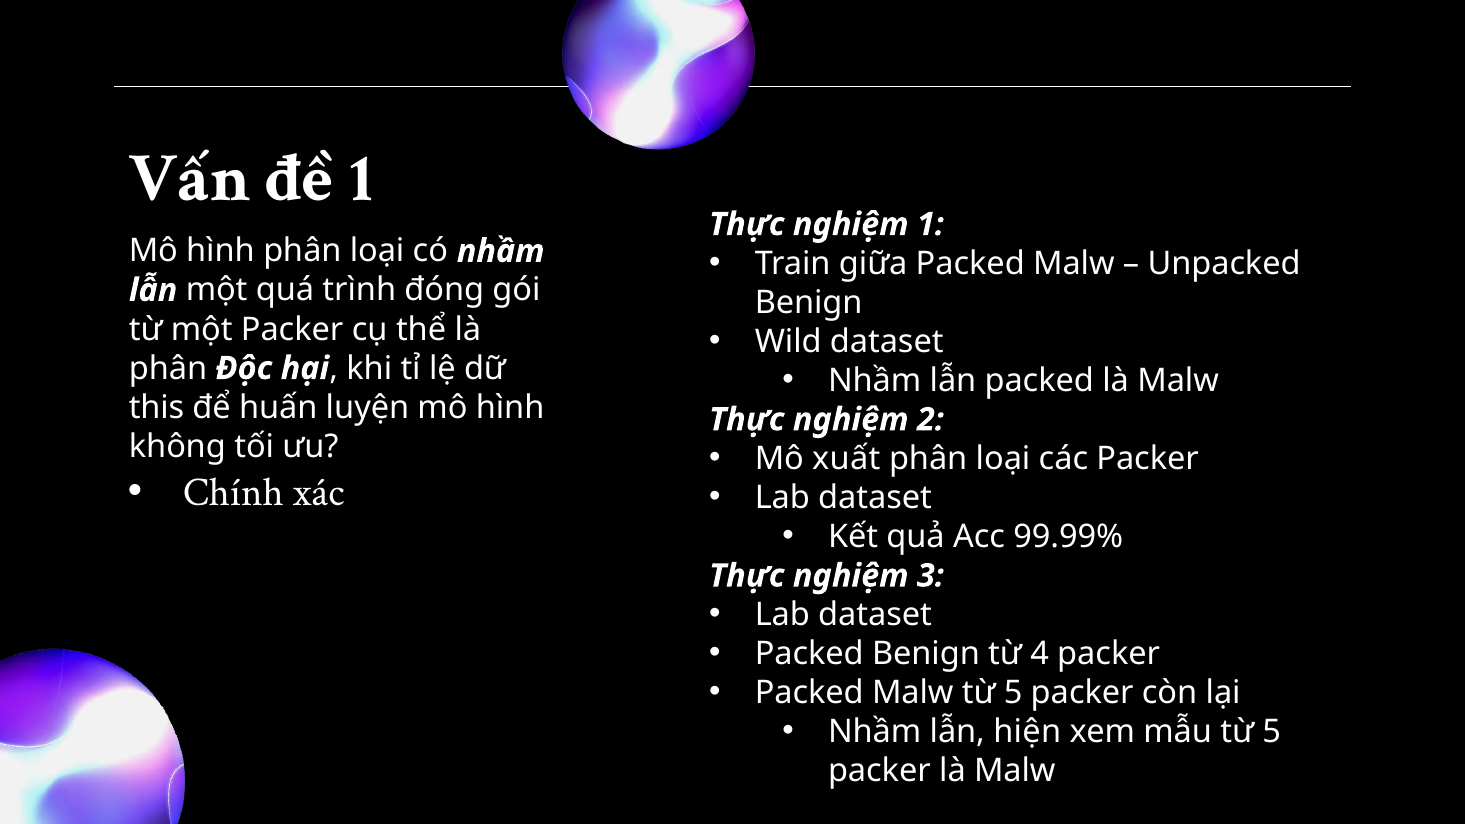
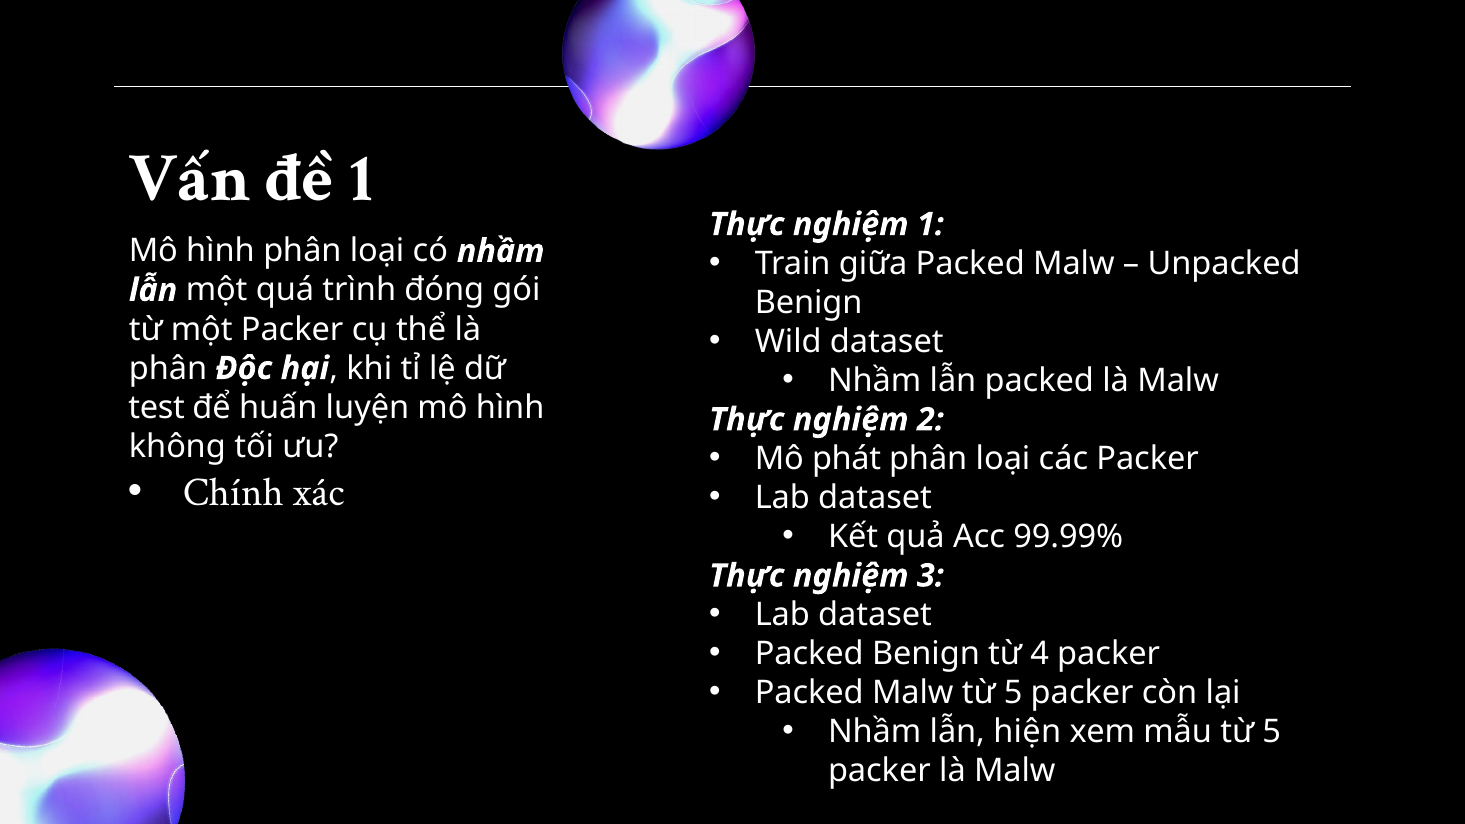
this: this -> test
xuất: xuất -> phát
